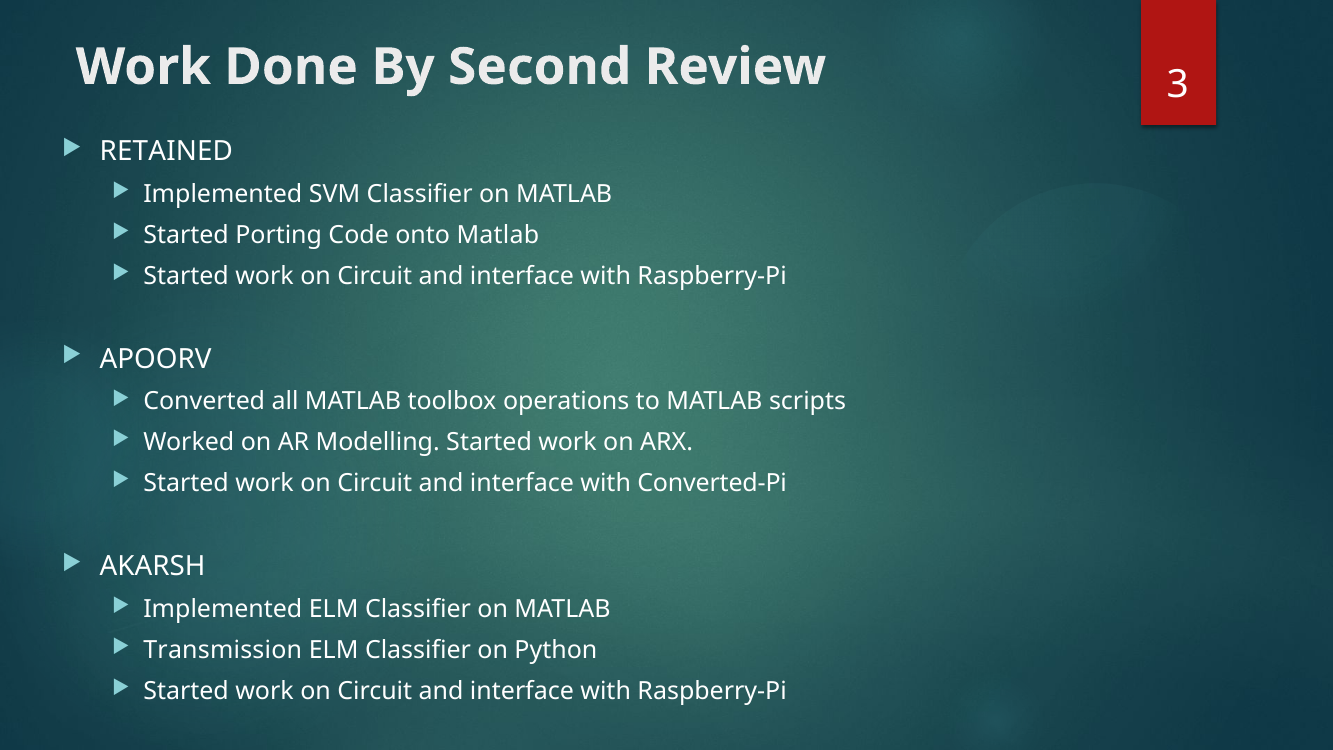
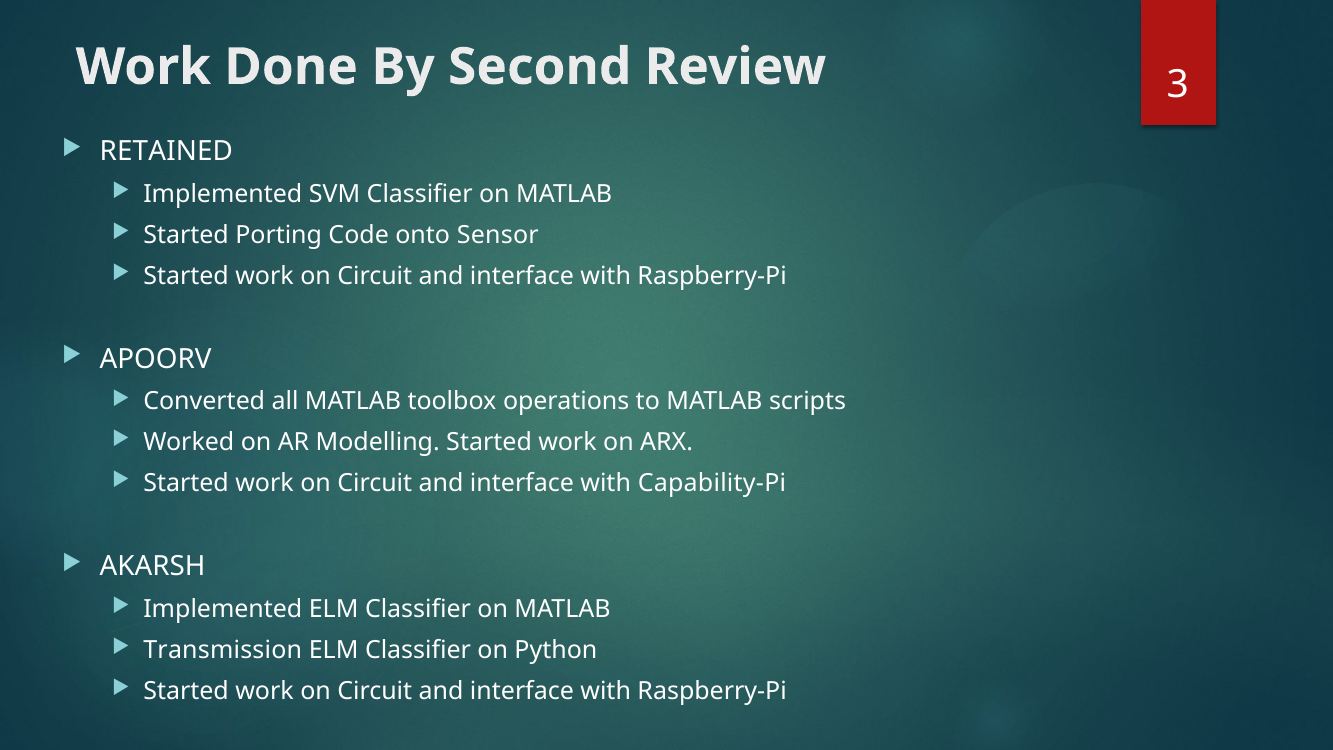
onto Matlab: Matlab -> Sensor
Converted-Pi: Converted-Pi -> Capability-Pi
